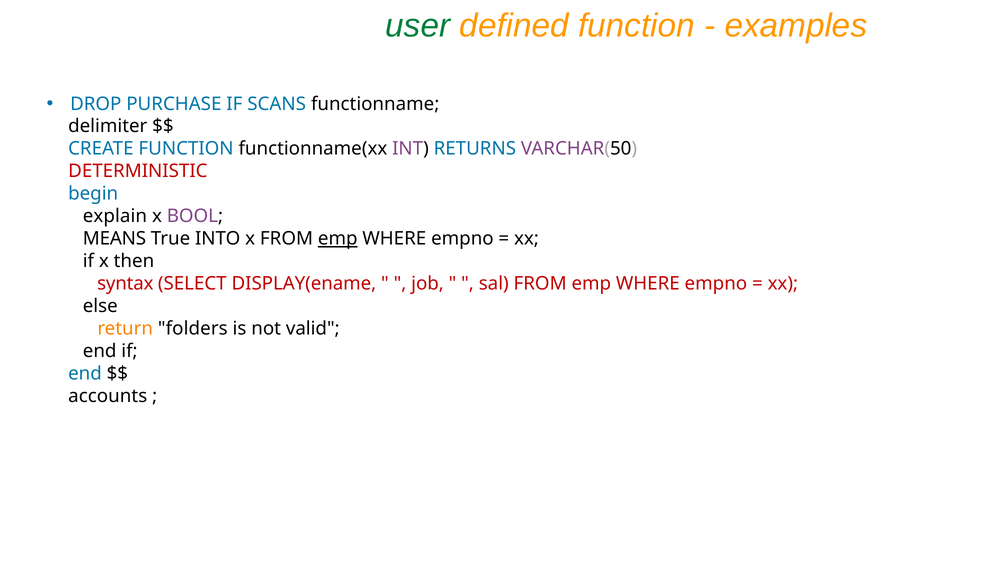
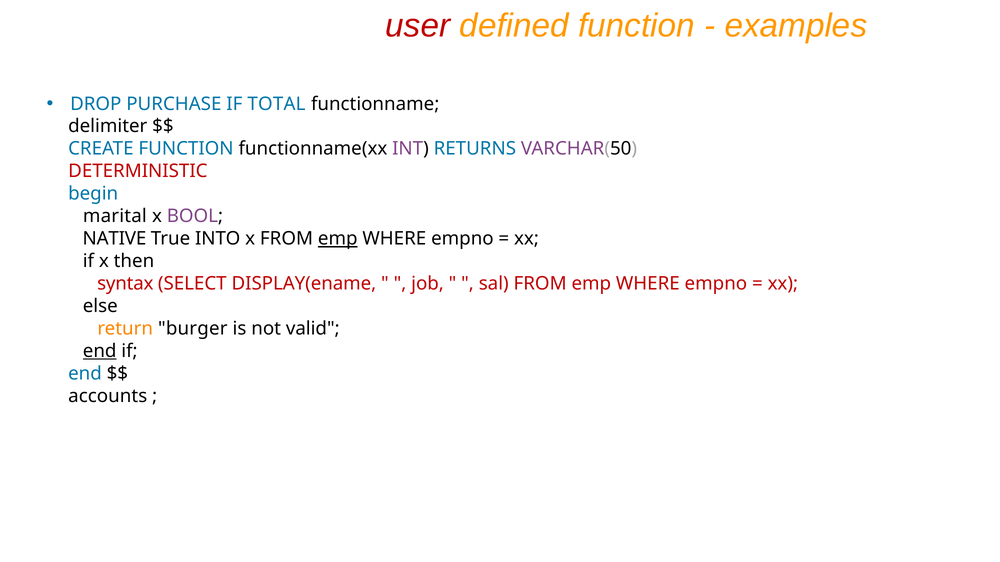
user colour: green -> red
SCANS: SCANS -> TOTAL
explain: explain -> marital
MEANS: MEANS -> NATIVE
folders: folders -> burger
end at (100, 351) underline: none -> present
